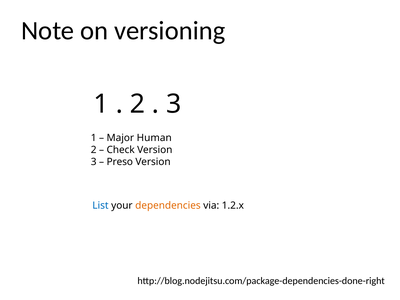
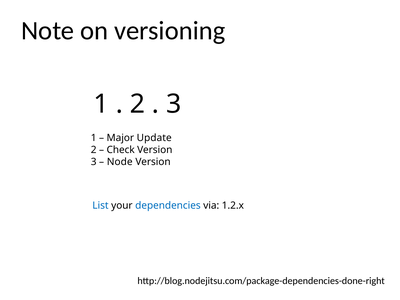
Human: Human -> Update
Preso: Preso -> Node
dependencies colour: orange -> blue
